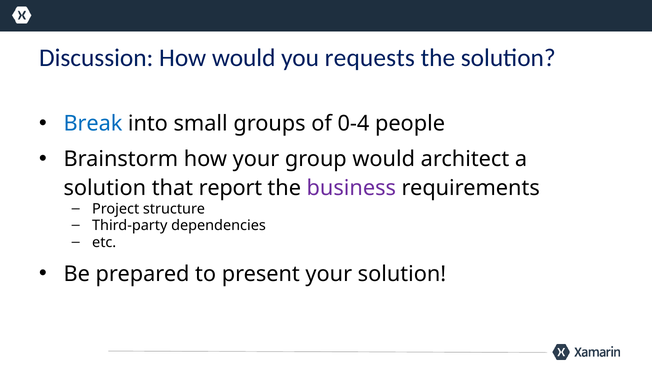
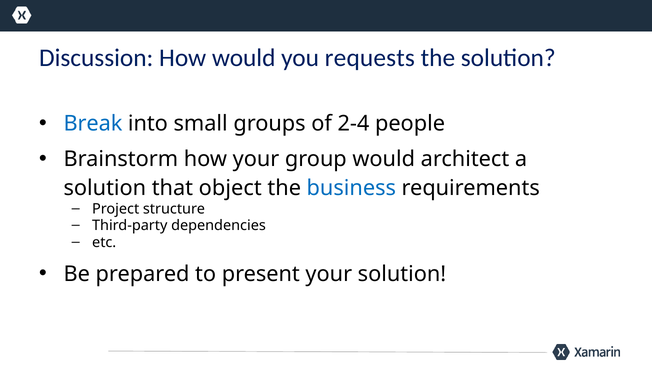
0-4: 0-4 -> 2-4
report: report -> object
business colour: purple -> blue
